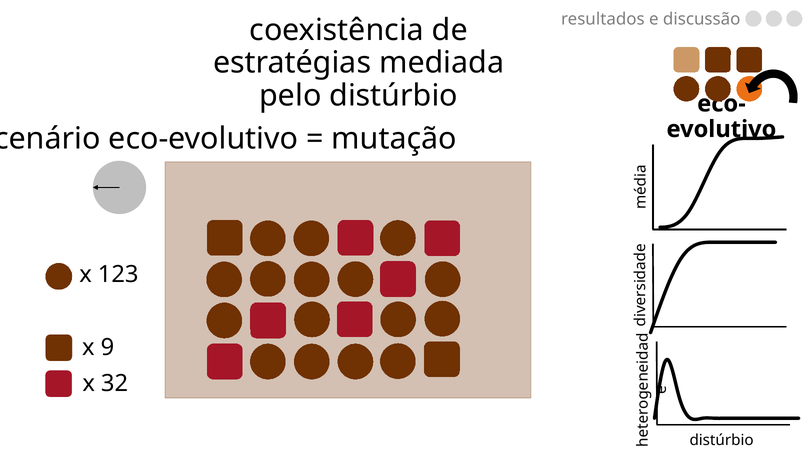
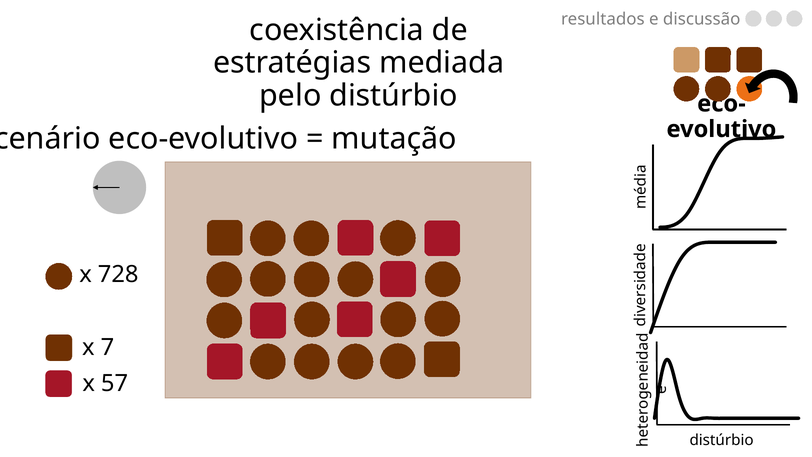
123: 123 -> 728
9: 9 -> 7
32: 32 -> 57
